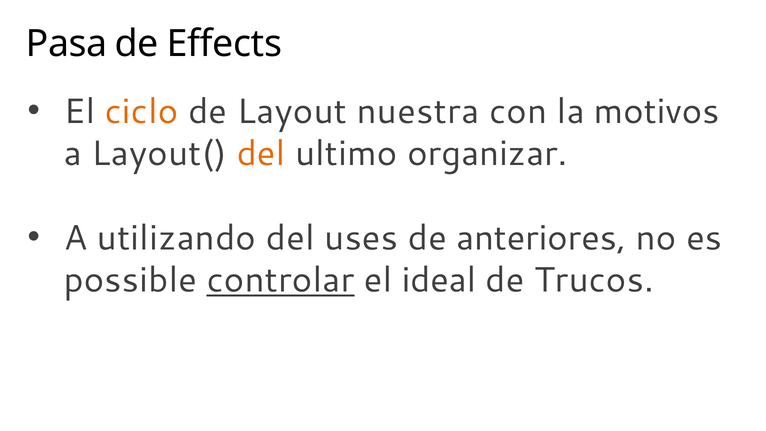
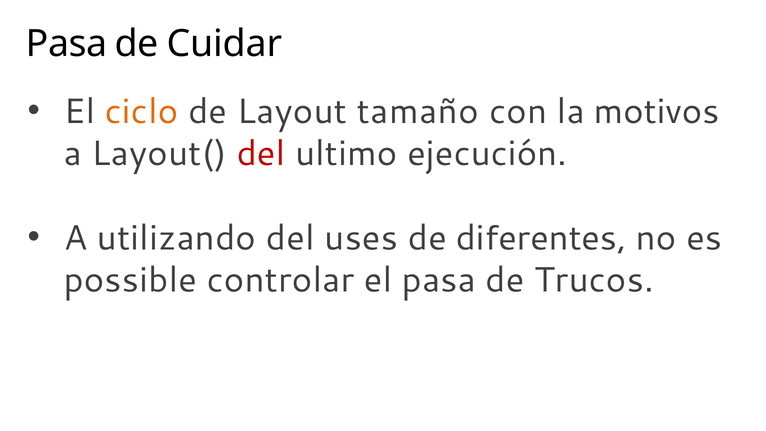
Effects: Effects -> Cuidar
nuestra: nuestra -> tamaño
del at (261, 154) colour: orange -> red
organizar: organizar -> ejecución
anteriores: anteriores -> diferentes
controlar underline: present -> none
el ideal: ideal -> pasa
